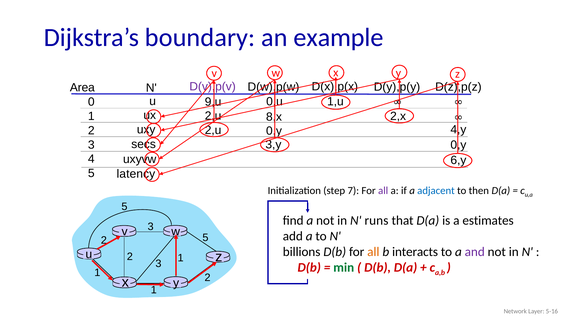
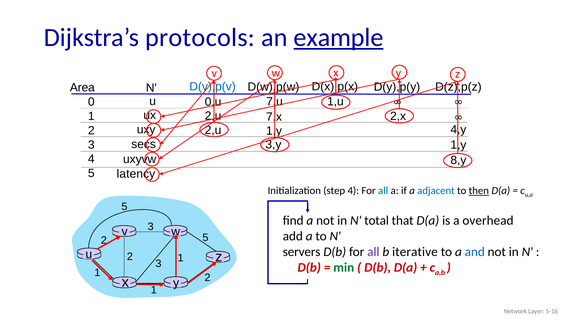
boundary: boundary -> protocols
example underline: none -> present
D(v),p(v colour: purple -> blue
0,u: 0,u -> 7,u
9,u: 9,u -> 0,u
8,x: 8,x -> 7,x
0,y at (274, 131): 0,y -> 1,y
0,y at (458, 145): 0,y -> 1,y
6,y: 6,y -> 8,y
step 7: 7 -> 4
all at (383, 191) colour: purple -> blue
then underline: none -> present
runs: runs -> total
estimates: estimates -> overhead
billions: billions -> servers
all at (373, 252) colour: orange -> purple
interacts: interacts -> iterative
and colour: purple -> blue
